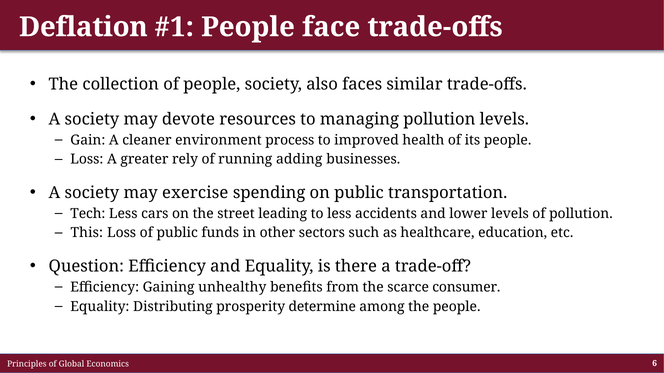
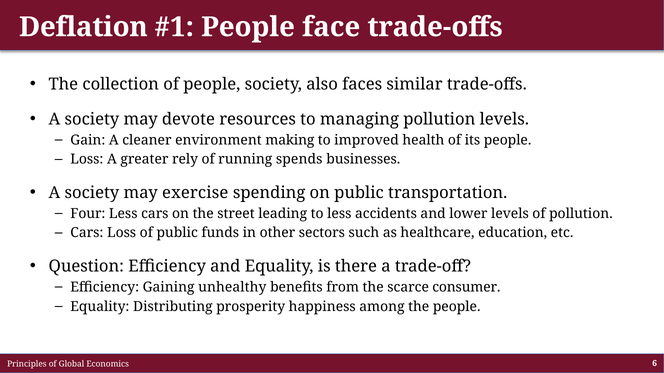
process: process -> making
adding: adding -> spends
Tech: Tech -> Four
This at (87, 233): This -> Cars
determine: determine -> happiness
